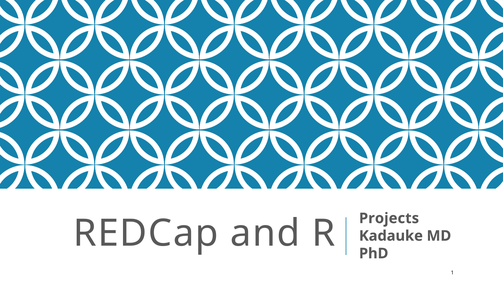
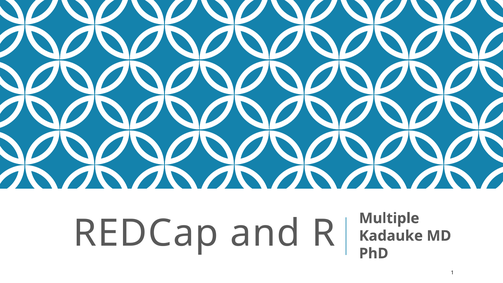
Projects: Projects -> Multiple
